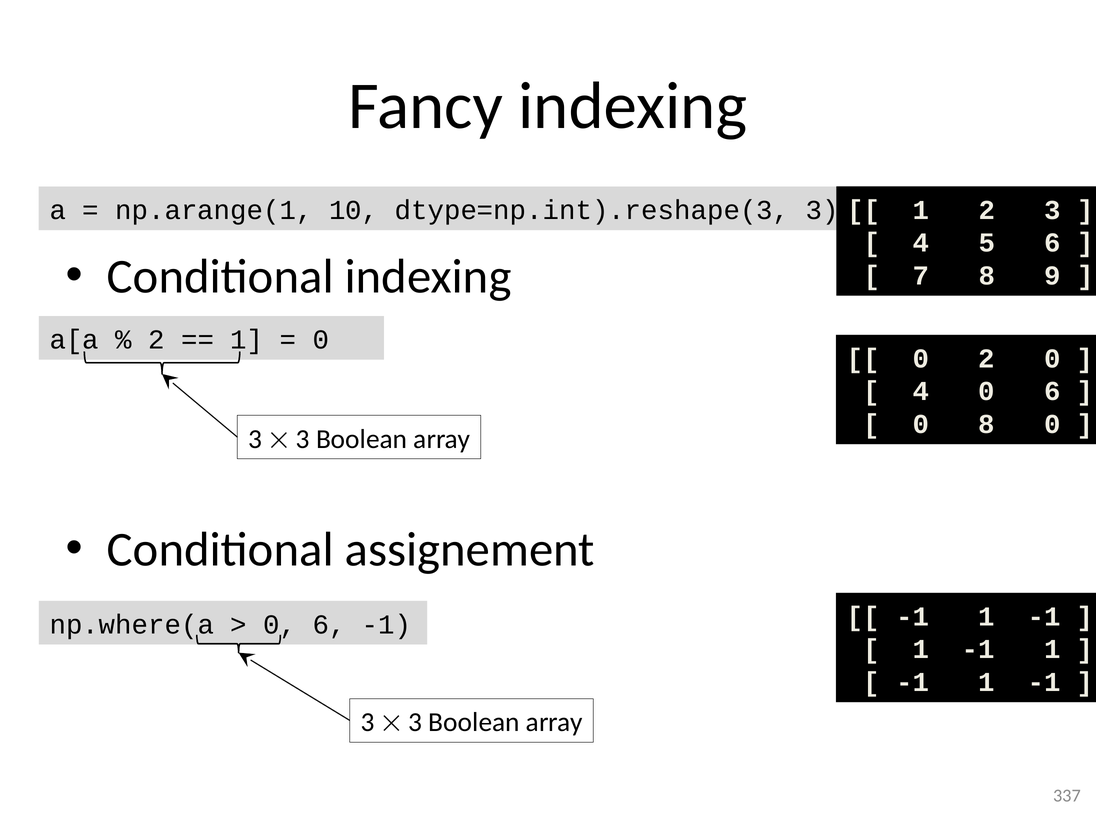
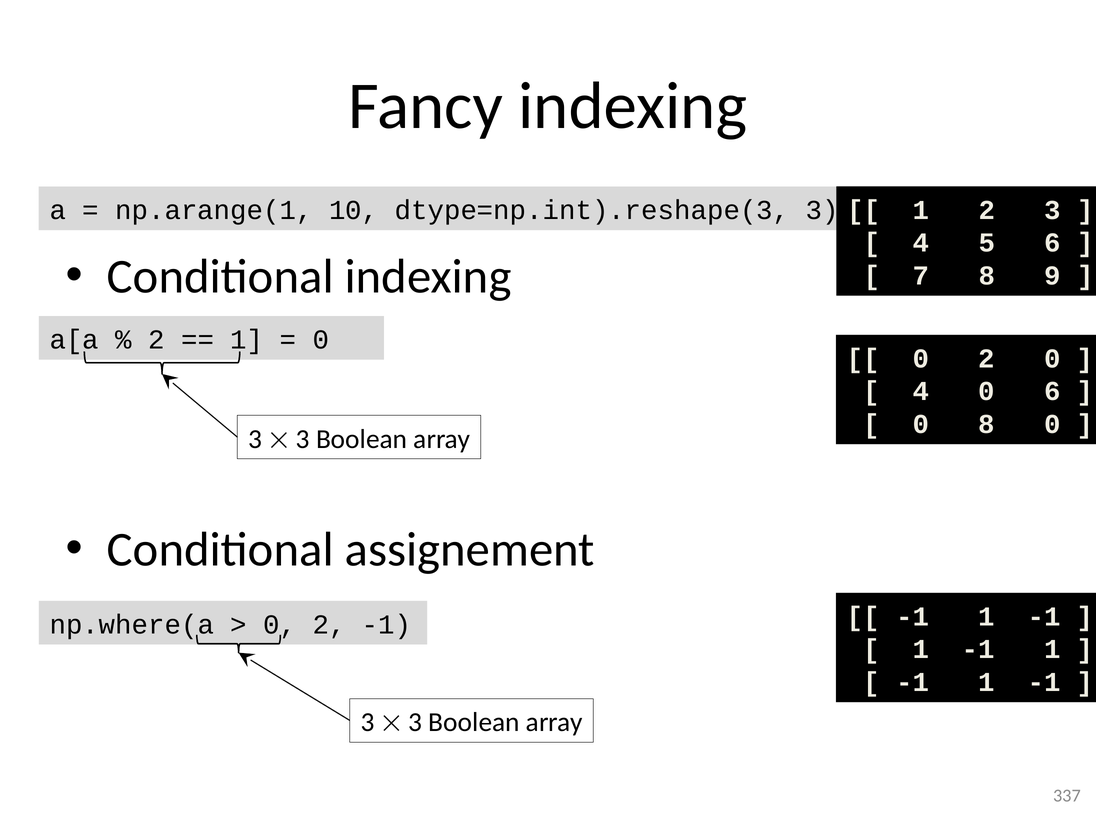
6 at (329, 625): 6 -> 2
